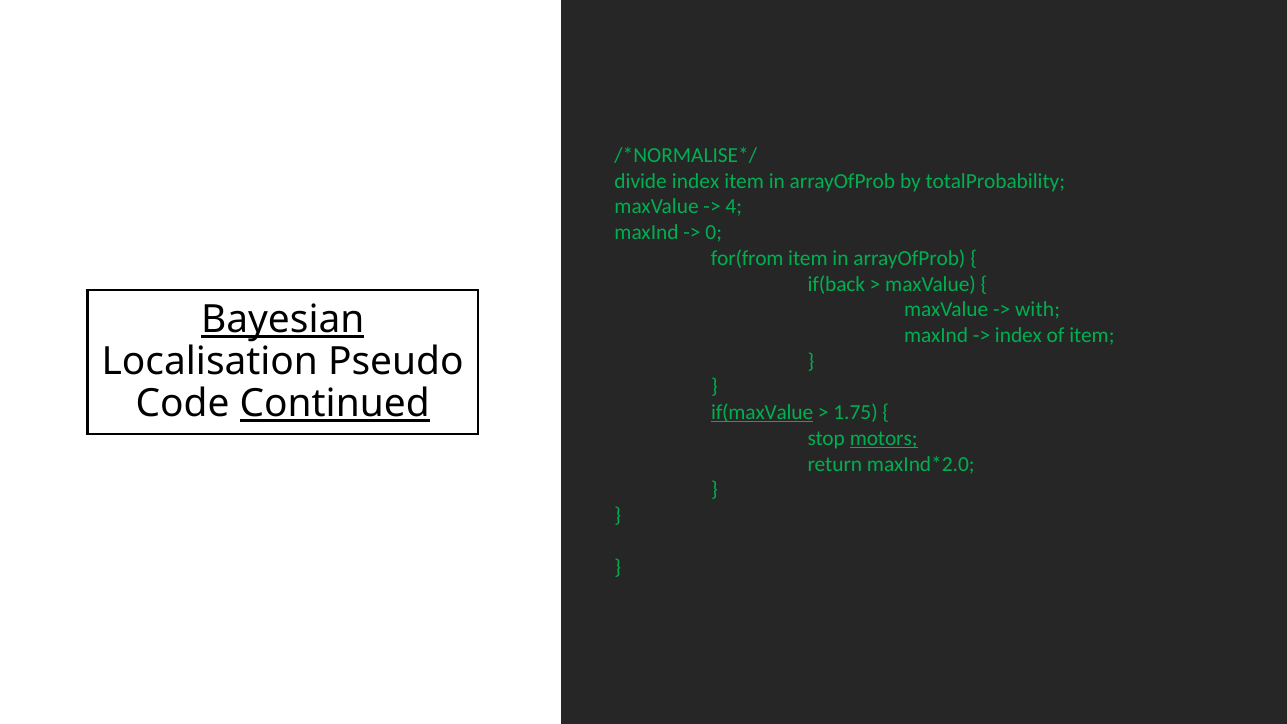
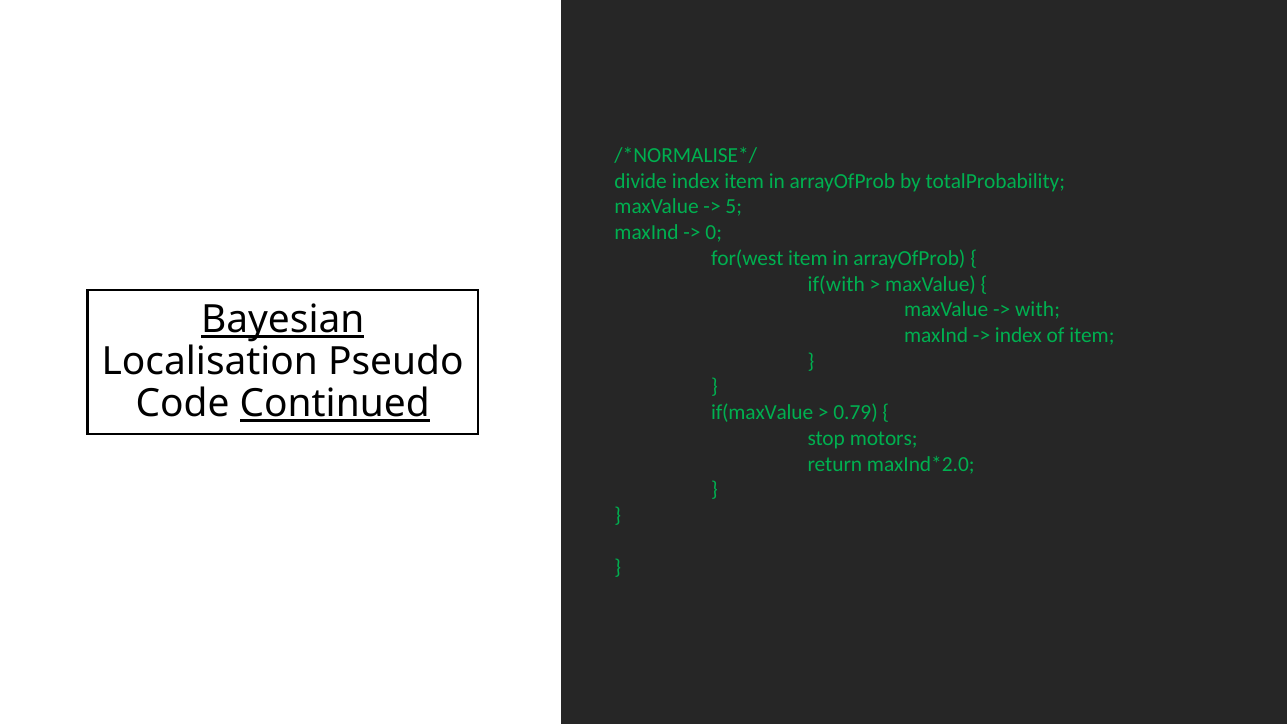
4: 4 -> 5
for(from: for(from -> for(west
if(back: if(back -> if(with
if(maxValue underline: present -> none
1.75: 1.75 -> 0.79
motors underline: present -> none
